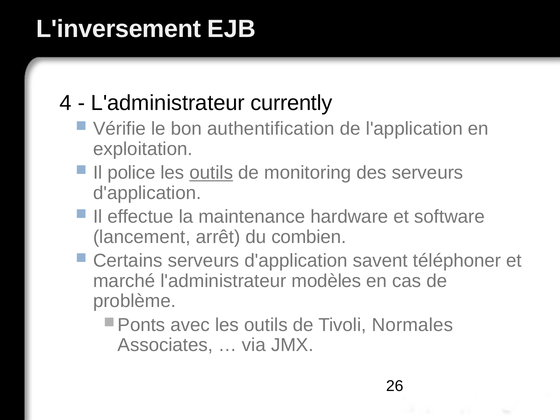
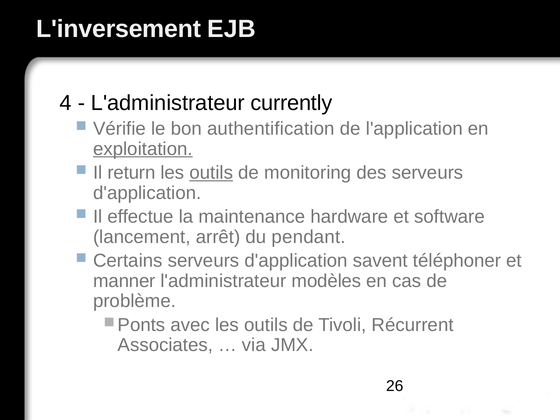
exploitation underline: none -> present
police: police -> return
combien: combien -> pendant
marché: marché -> manner
Normales: Normales -> Récurrent
